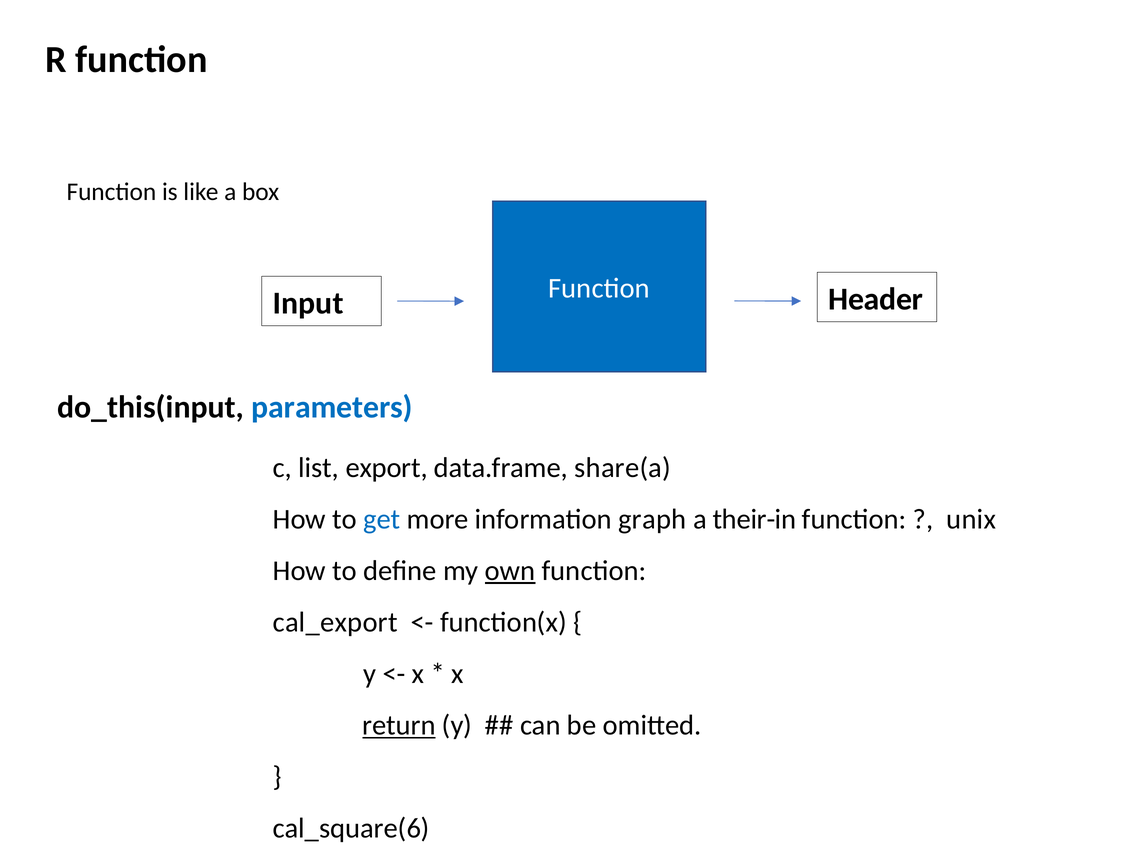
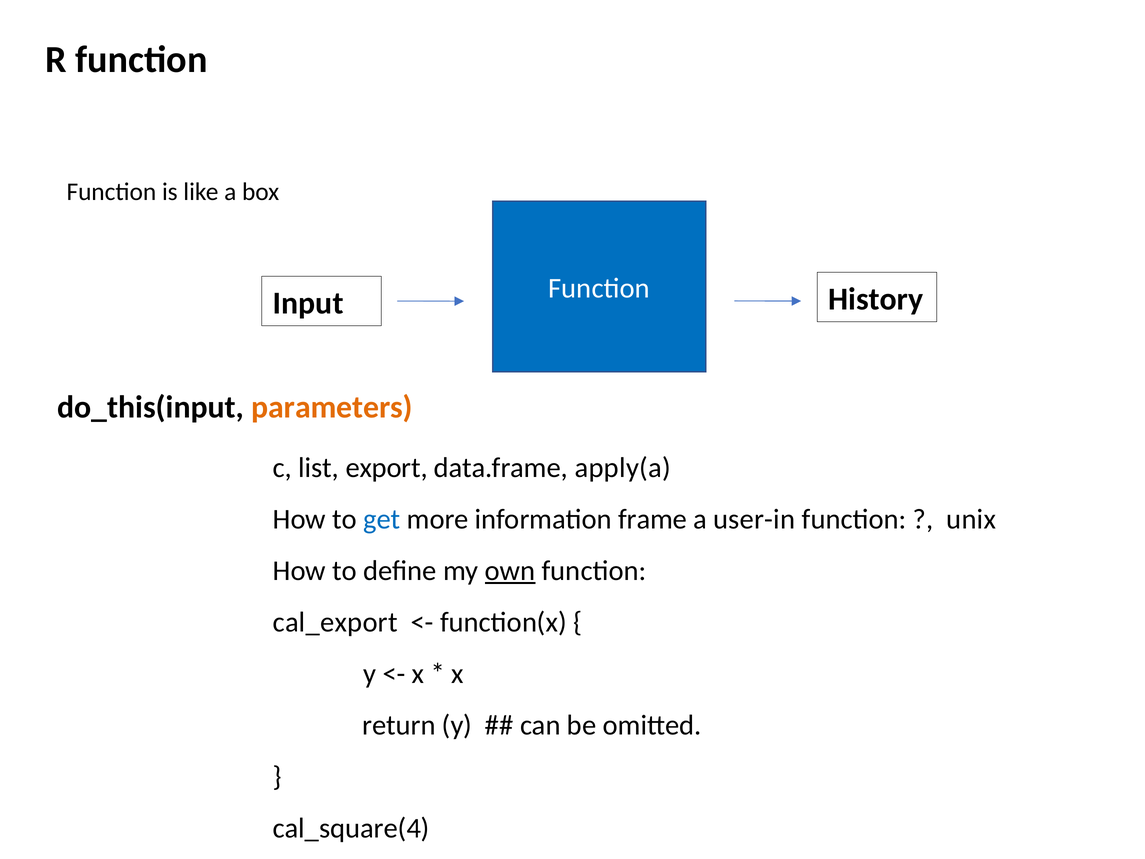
Header: Header -> History
parameters colour: blue -> orange
share(a: share(a -> apply(a
graph: graph -> frame
their-in: their-in -> user-in
return underline: present -> none
cal_square(6: cal_square(6 -> cal_square(4
